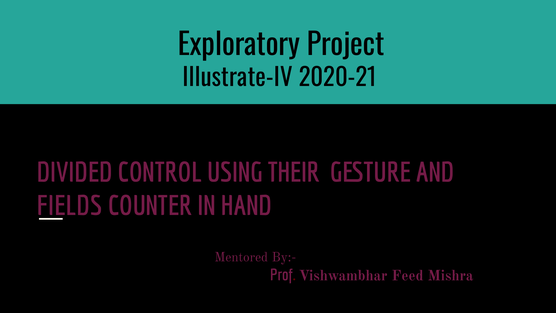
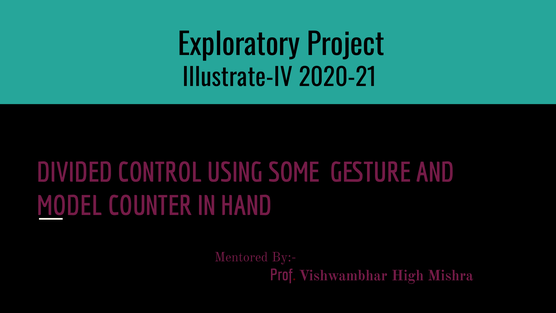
THEIR: THEIR -> SOME
FIELDS: FIELDS -> MODEL
Feed: Feed -> High
